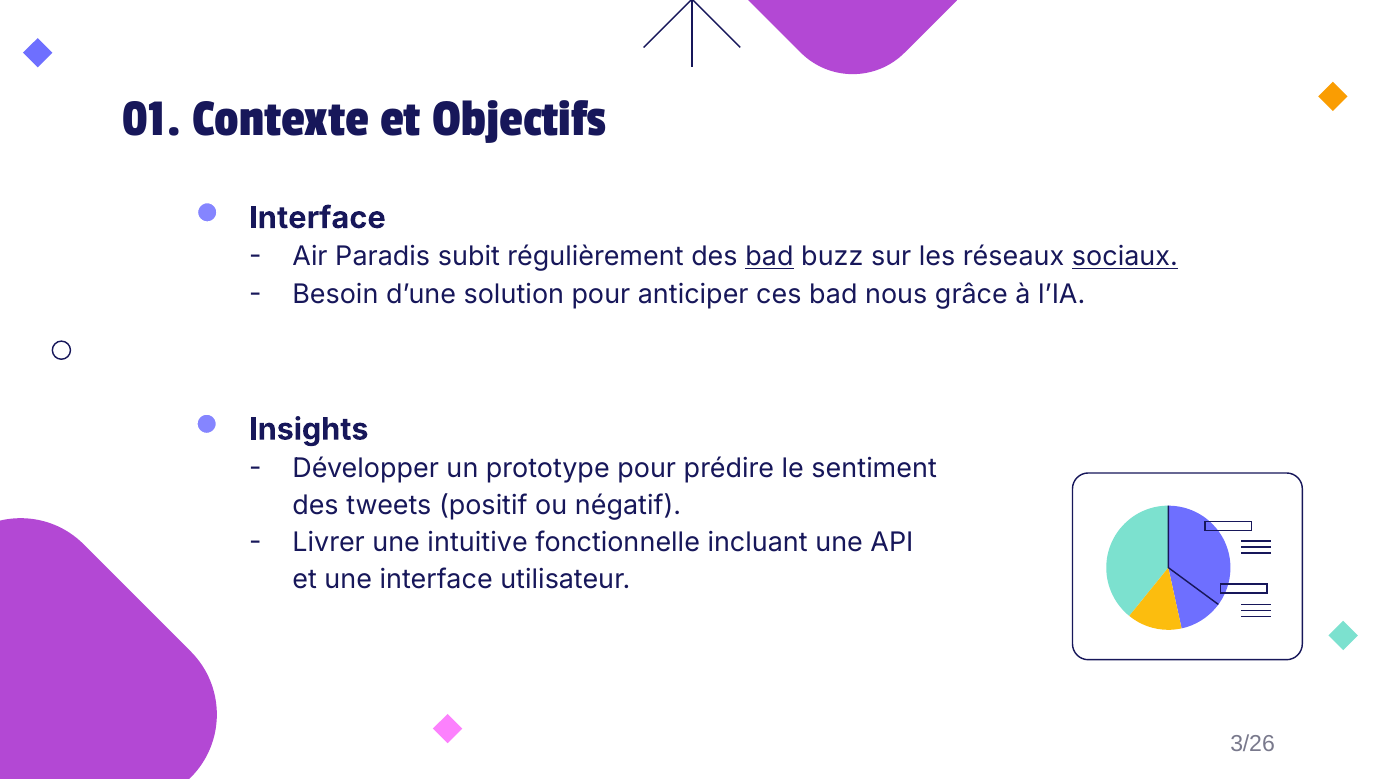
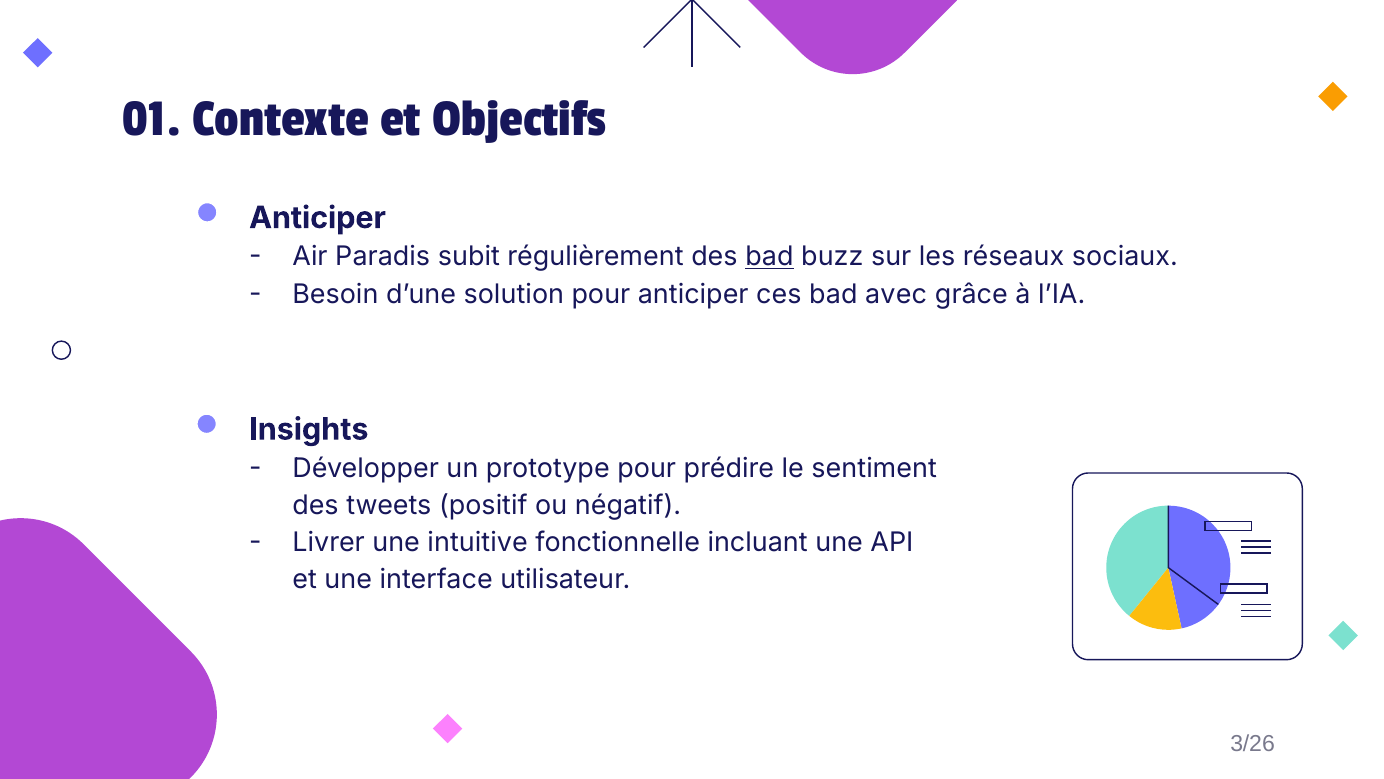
Interface at (317, 218): Interface -> Anticiper
sociaux underline: present -> none
nous: nous -> avec
